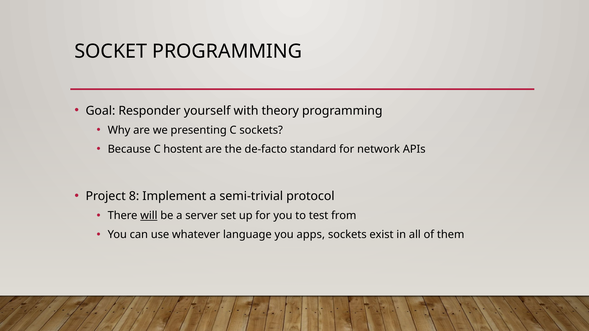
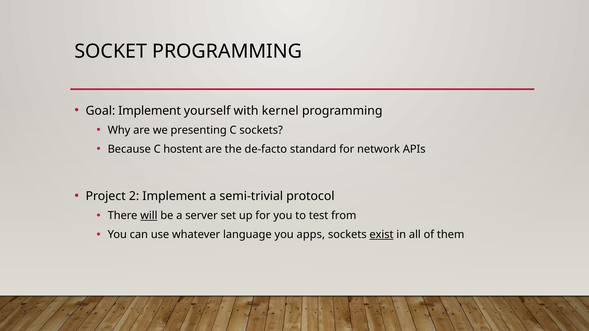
Goal Responder: Responder -> Implement
theory: theory -> kernel
8: 8 -> 2
exist underline: none -> present
